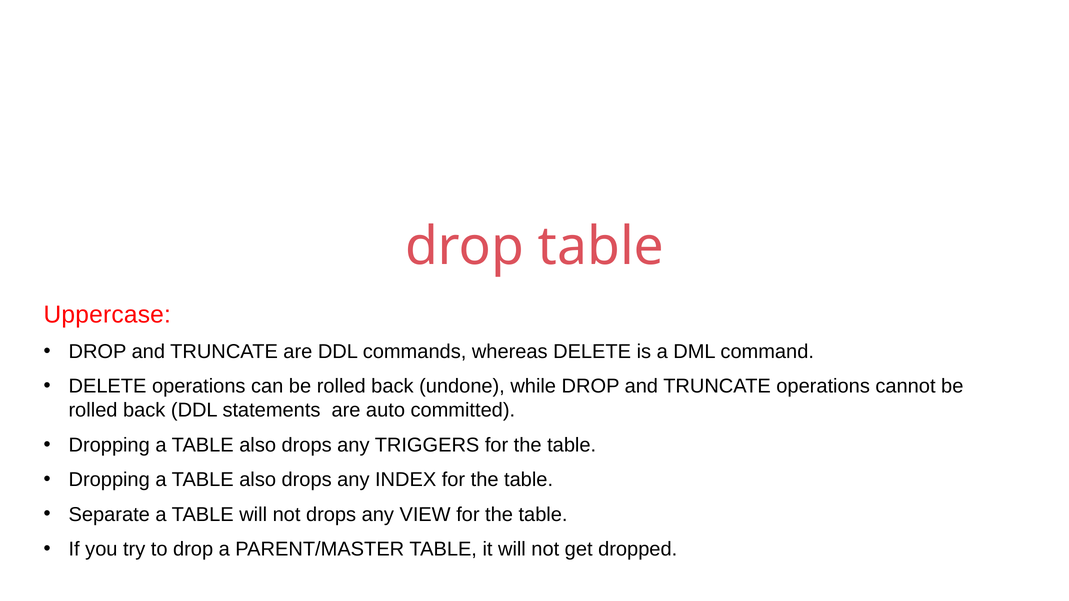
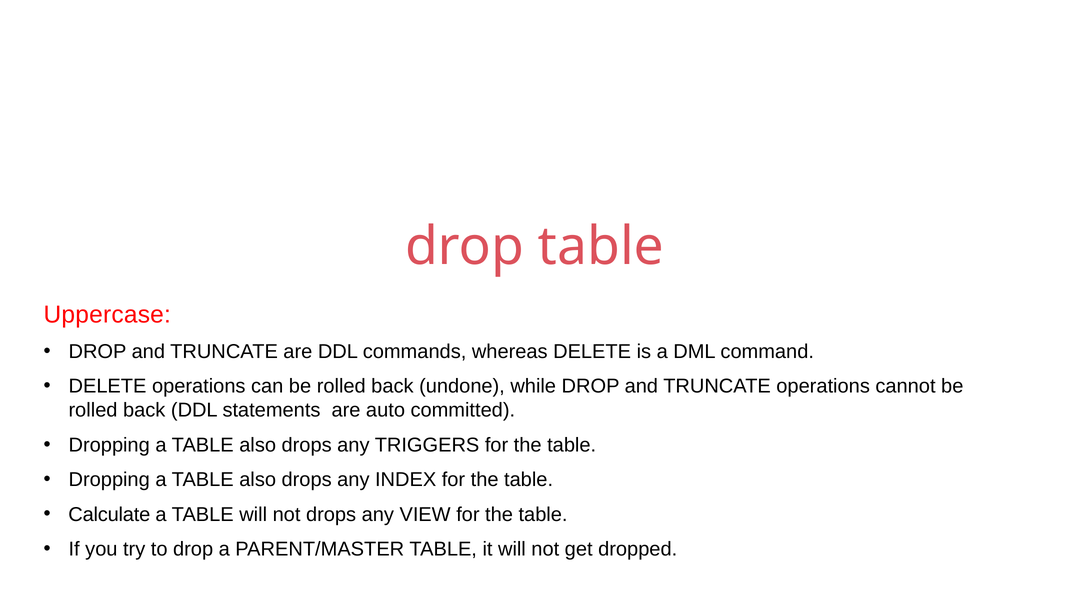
Separate: Separate -> Calculate
